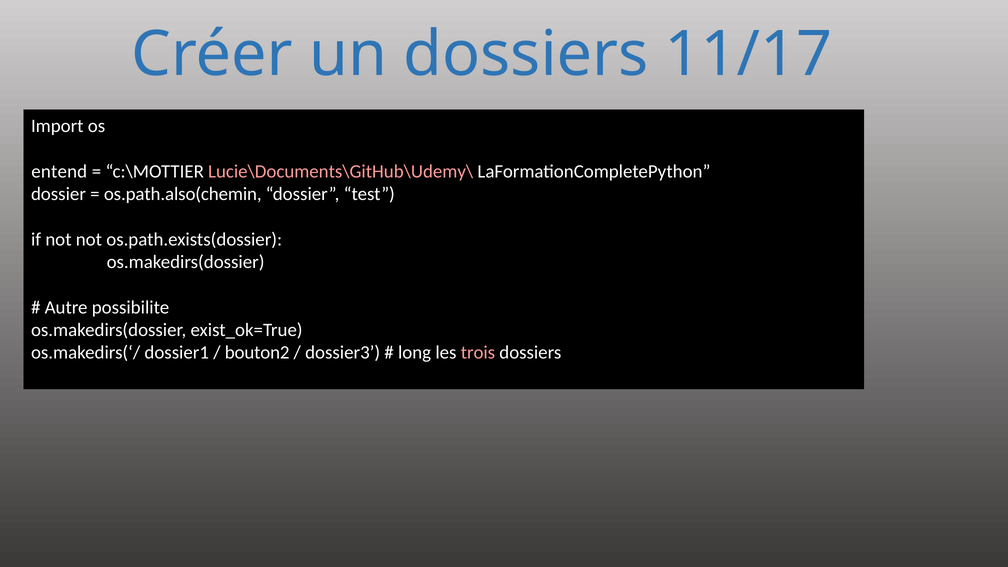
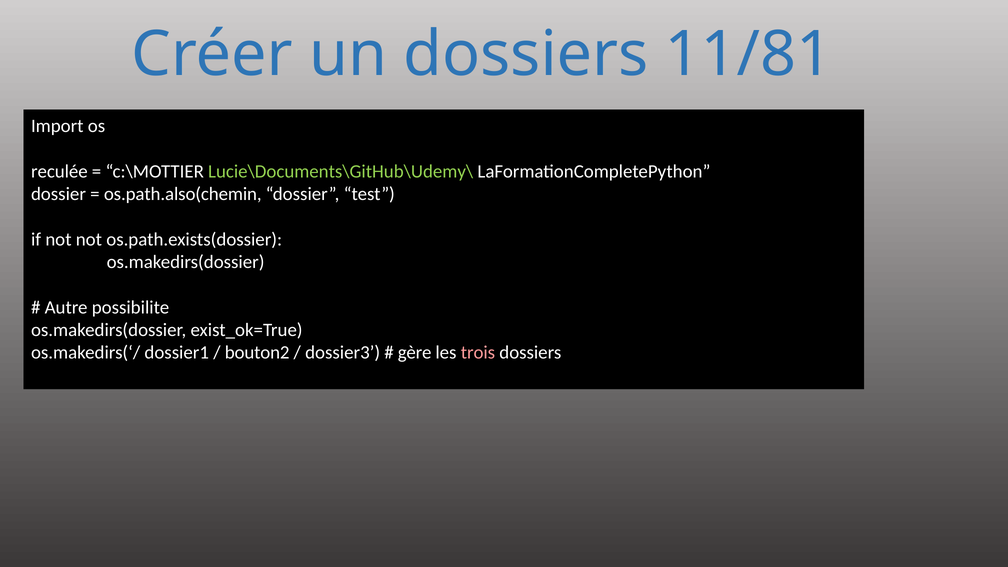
11/17: 11/17 -> 11/81
entend: entend -> reculée
Lucie\Documents\GitHub\Udemy\ colour: pink -> light green
long: long -> gère
